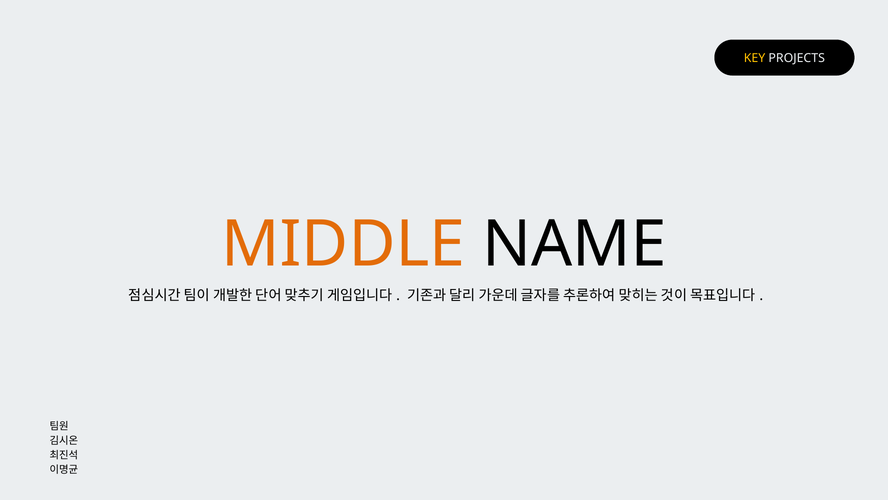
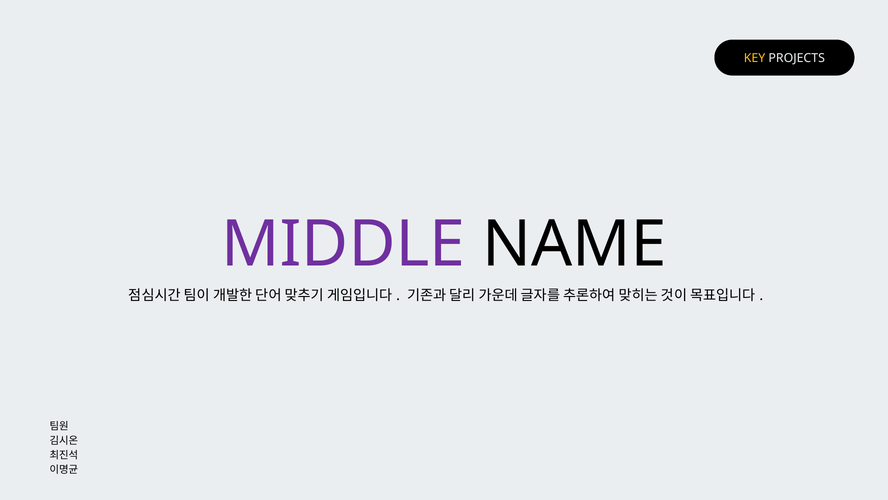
MIDDLE colour: orange -> purple
